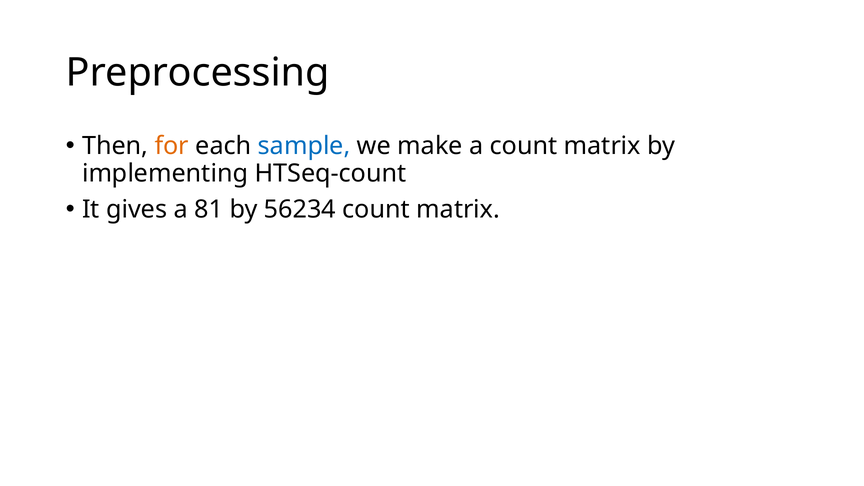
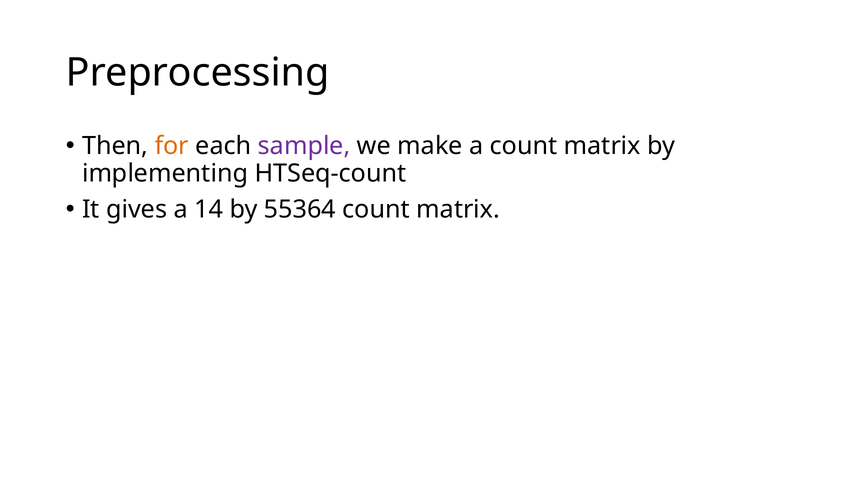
sample colour: blue -> purple
81: 81 -> 14
56234: 56234 -> 55364
